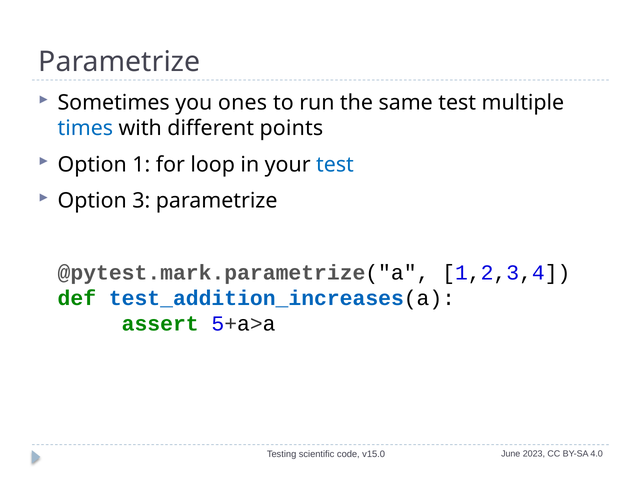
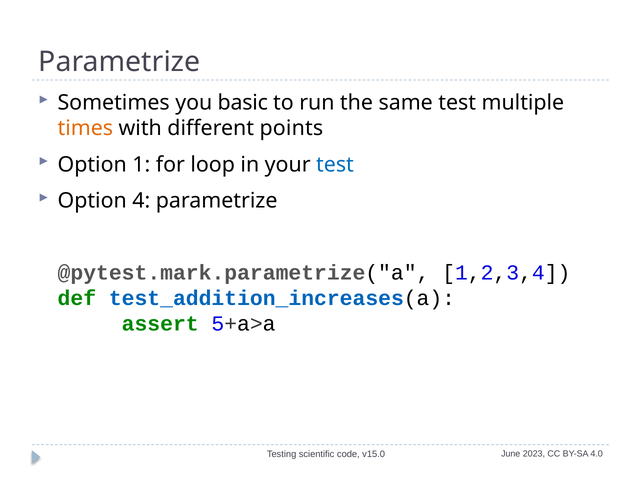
ones: ones -> basic
times colour: blue -> orange
3: 3 -> 4
